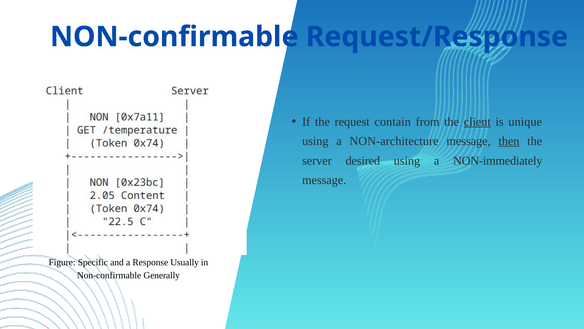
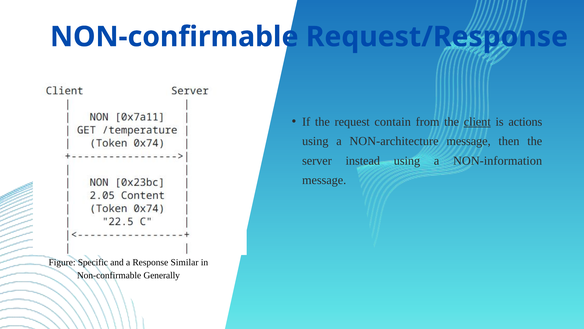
unique: unique -> actions
then underline: present -> none
desired: desired -> instead
NON-immediately: NON-immediately -> NON-information
Usually: Usually -> Similar
